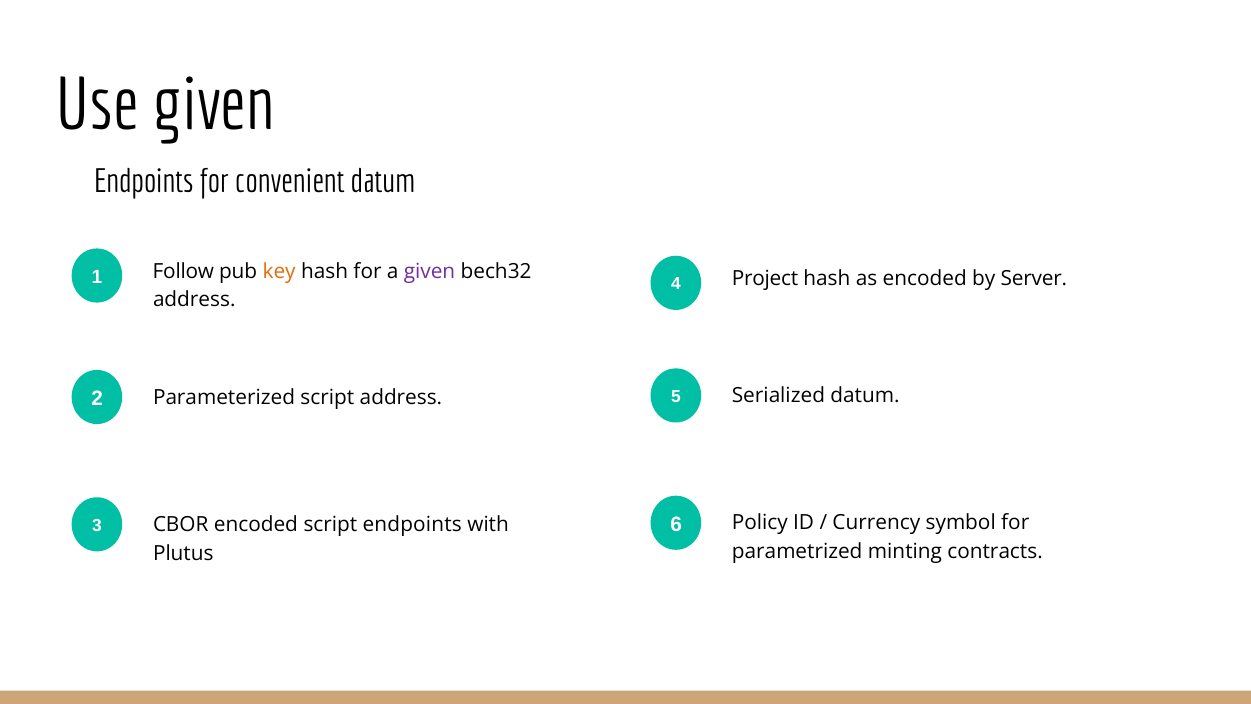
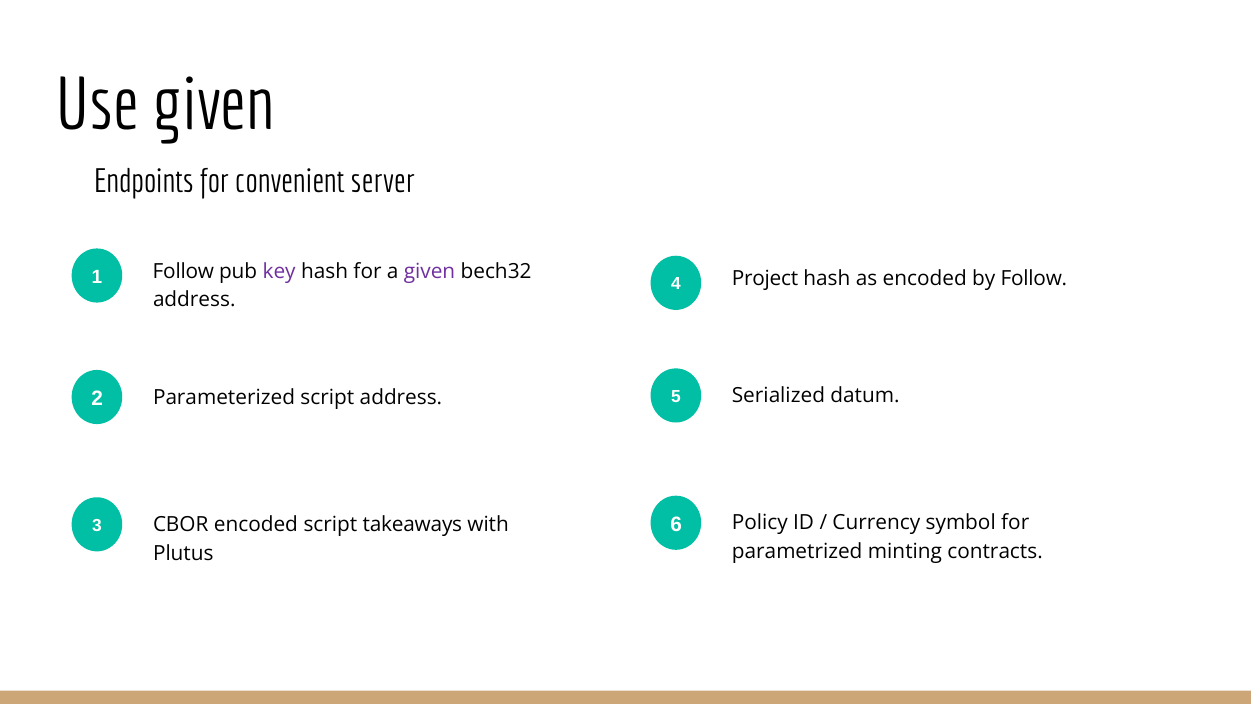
convenient datum: datum -> server
key colour: orange -> purple
by Server: Server -> Follow
script endpoints: endpoints -> takeaways
